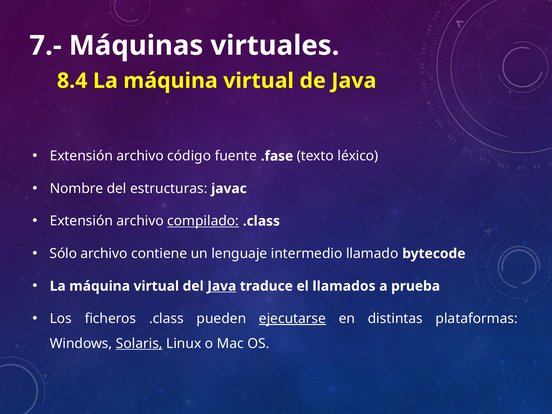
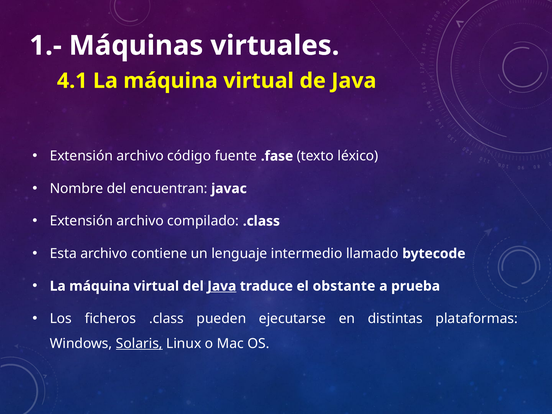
7.-: 7.- -> 1.-
8.4: 8.4 -> 4.1
estructuras: estructuras -> encuentran
compilado underline: present -> none
Sólo: Sólo -> Esta
llamados: llamados -> obstante
ejecutarse underline: present -> none
